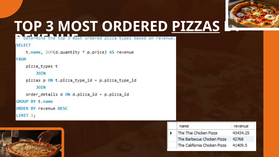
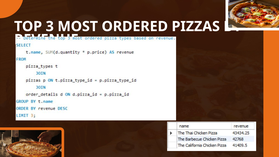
PIZZAS underline: present -> none
